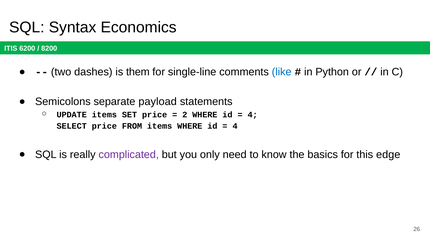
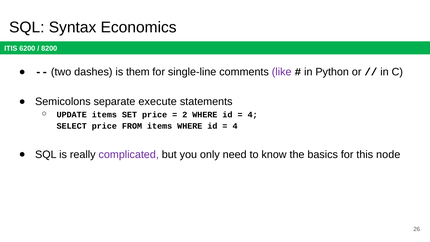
like colour: blue -> purple
payload: payload -> execute
edge: edge -> node
